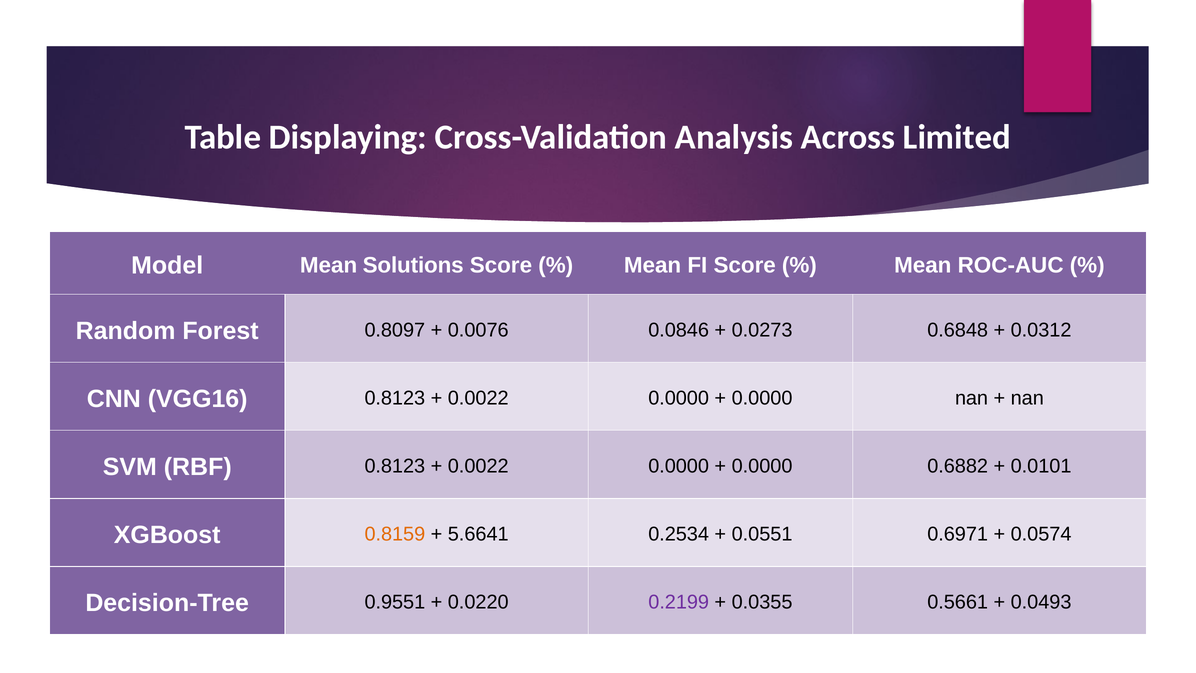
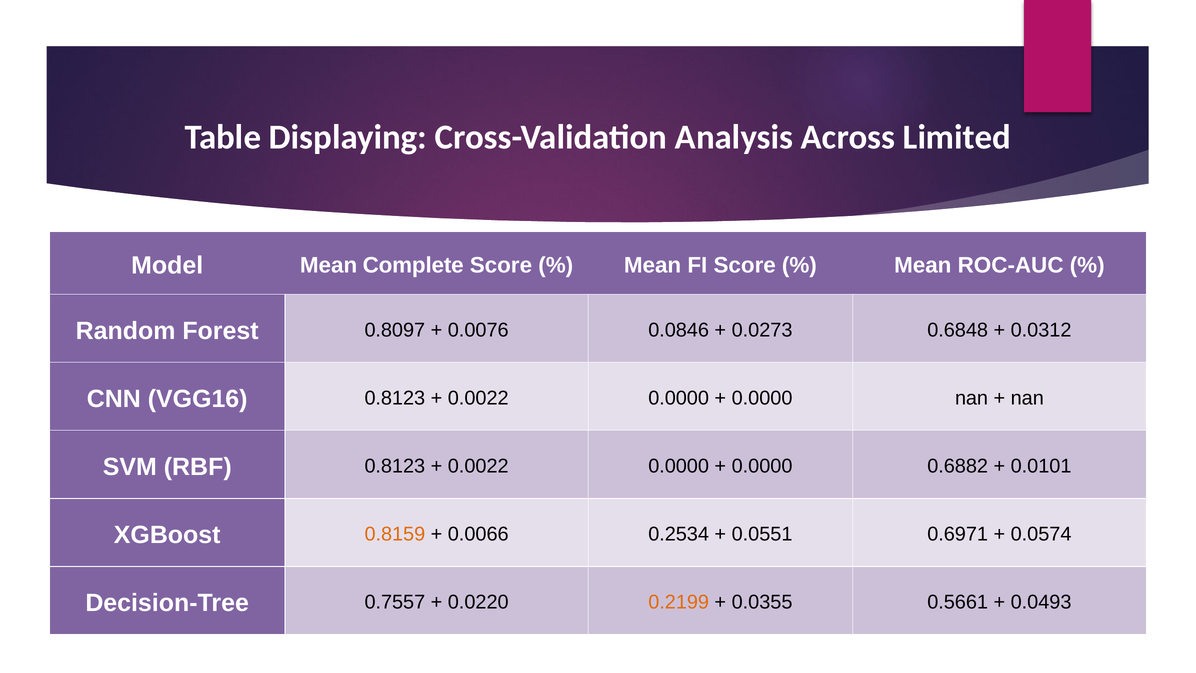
Solutions: Solutions -> Complete
5.6641: 5.6641 -> 0.0066
0.9551: 0.9551 -> 0.7557
0.2199 colour: purple -> orange
